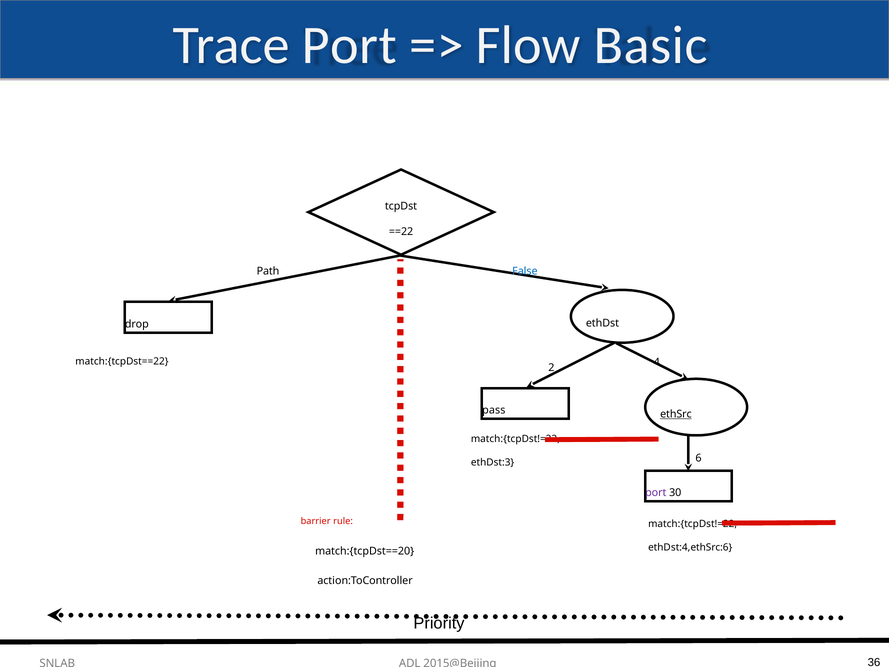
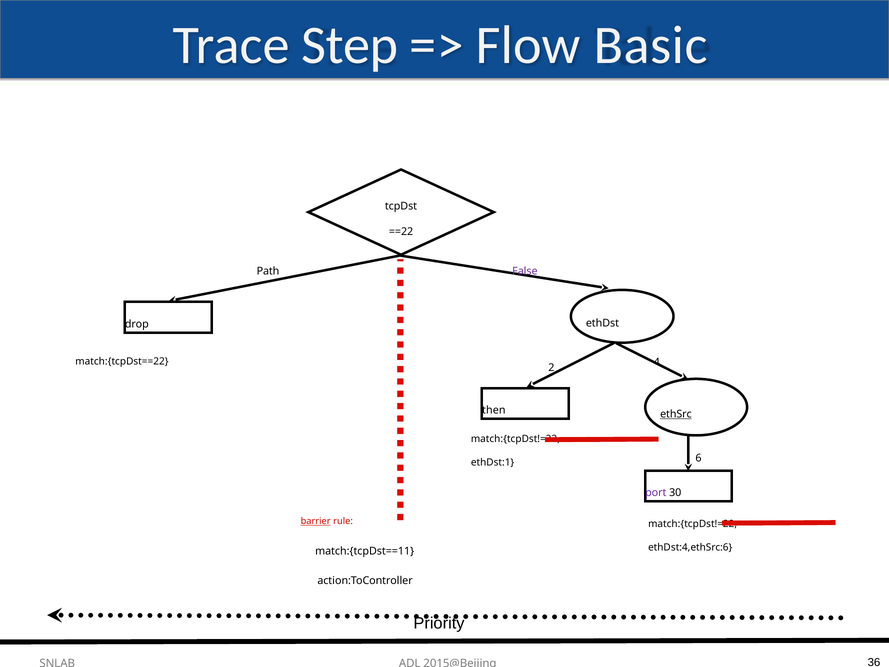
Trace Port: Port -> Step
False colour: blue -> purple
pass: pass -> then
ethDst:3: ethDst:3 -> ethDst:1
barrier underline: none -> present
match:{tcpDst==20: match:{tcpDst==20 -> match:{tcpDst==11
